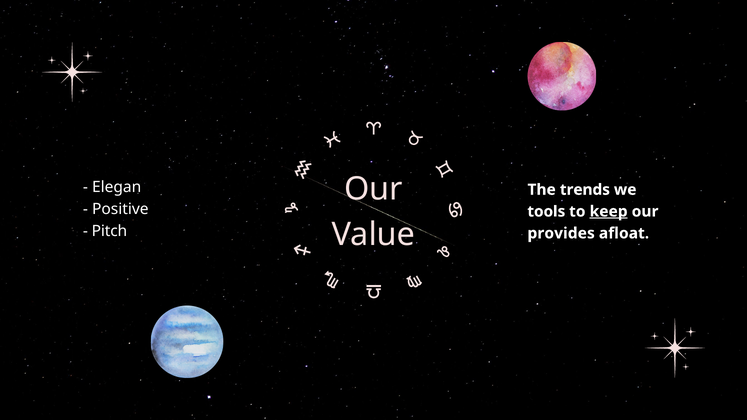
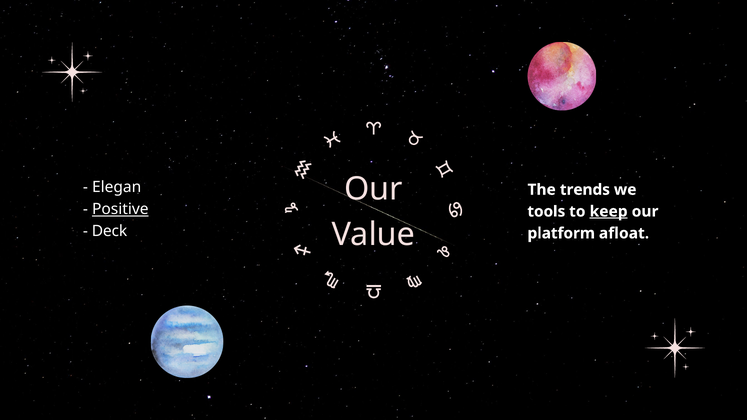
Positive underline: none -> present
Pitch: Pitch -> Deck
provides: provides -> platform
